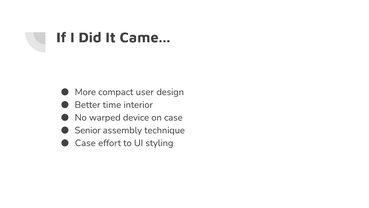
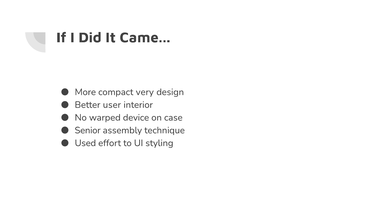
user: user -> very
time: time -> user
Case at (85, 143): Case -> Used
